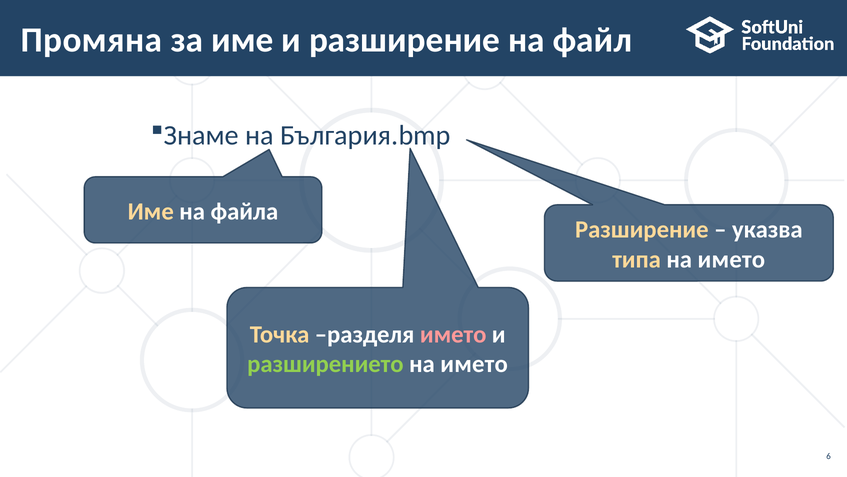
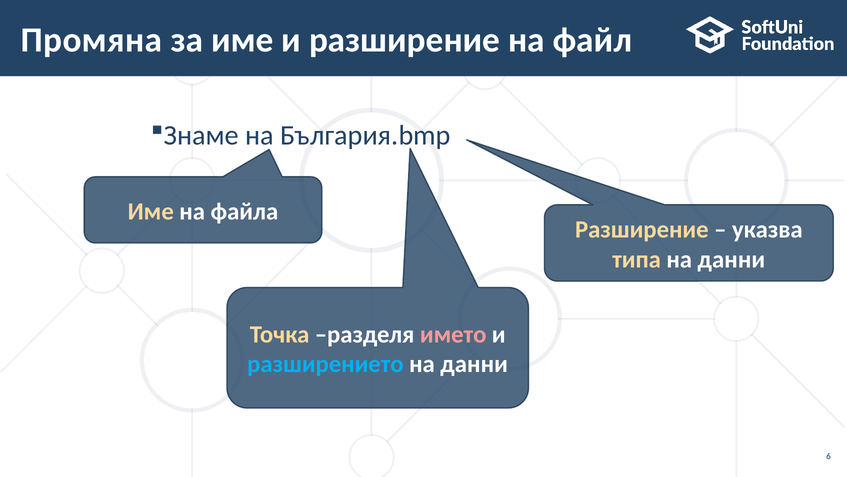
типа на името: името -> данни
разширението colour: light green -> light blue
името at (474, 364): името -> данни
